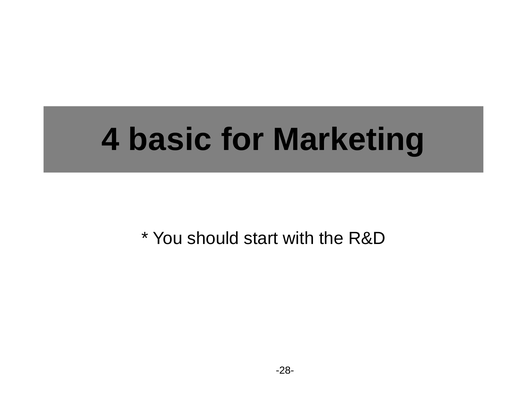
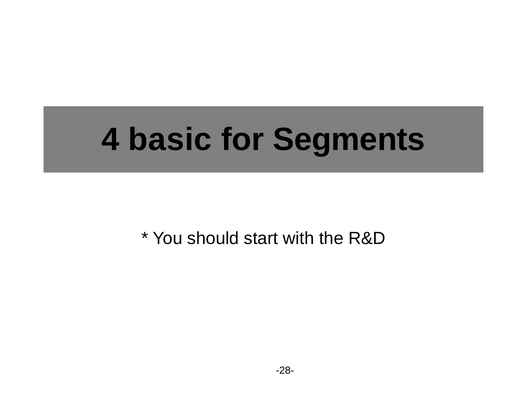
Marketing: Marketing -> Segments
